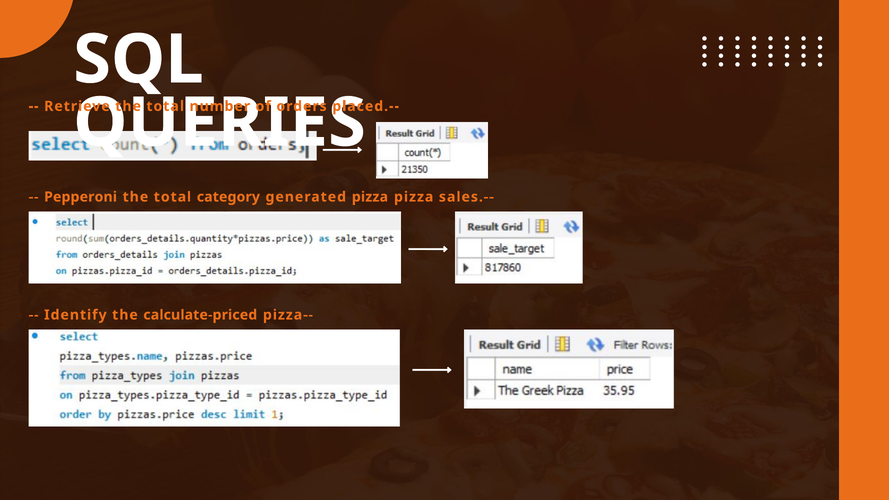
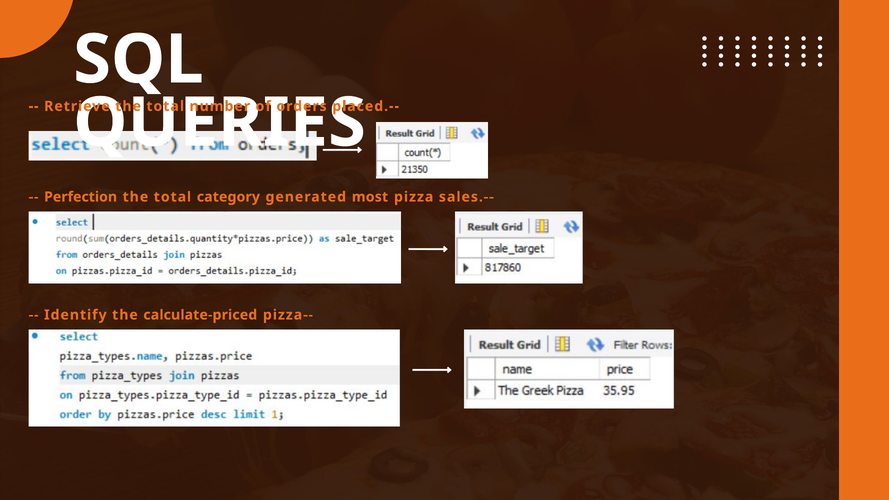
Pepperoni: Pepperoni -> Perfection
generated pizza: pizza -> most
